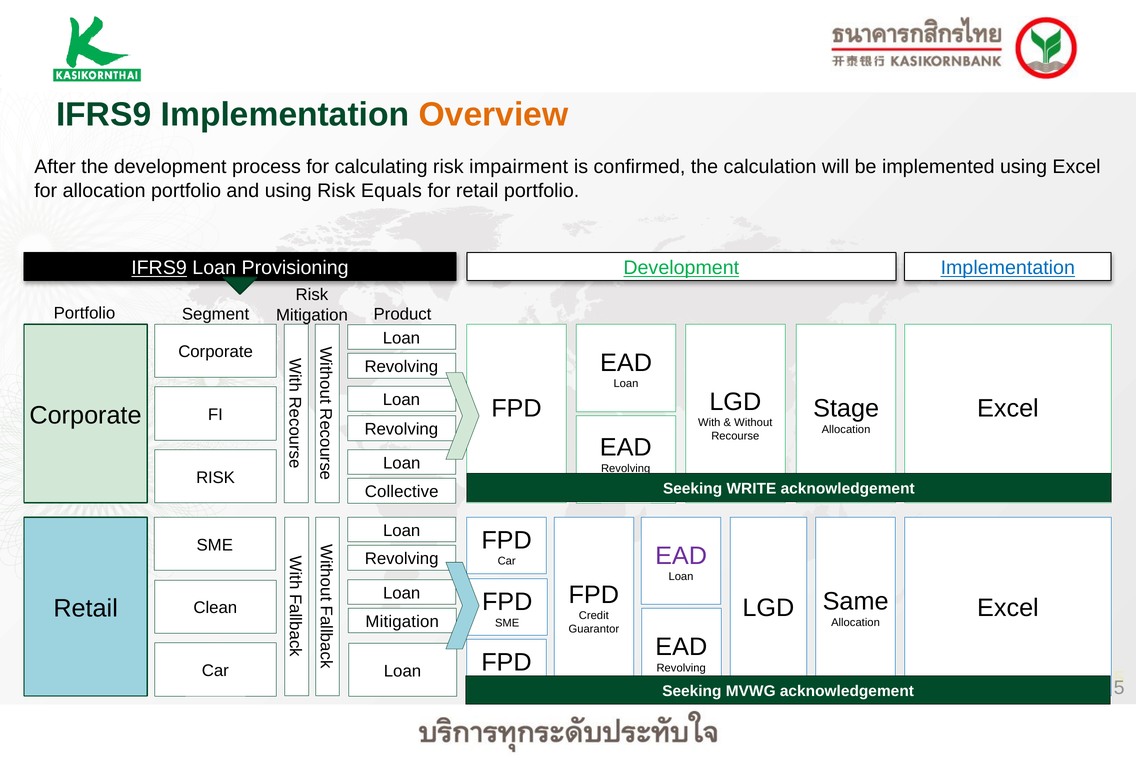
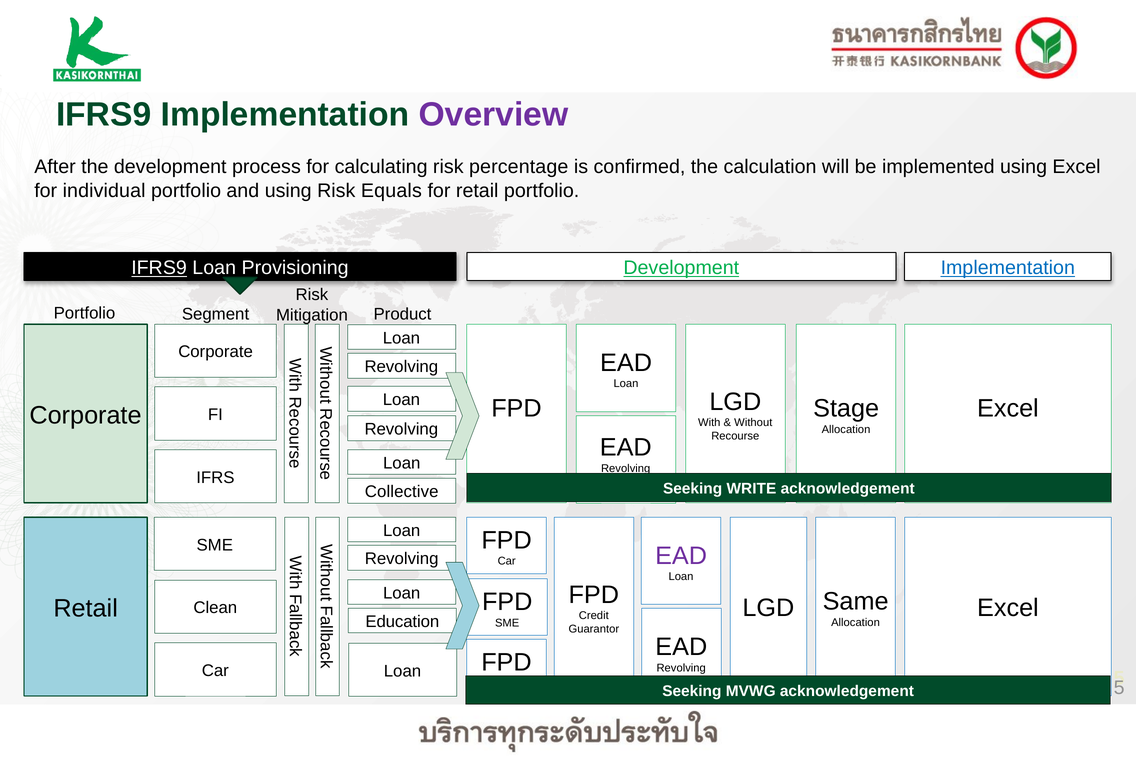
Overview colour: orange -> purple
impairment: impairment -> percentage
for allocation: allocation -> individual
RISK at (215, 478): RISK -> IFRS
Mitigation at (402, 622): Mitigation -> Education
